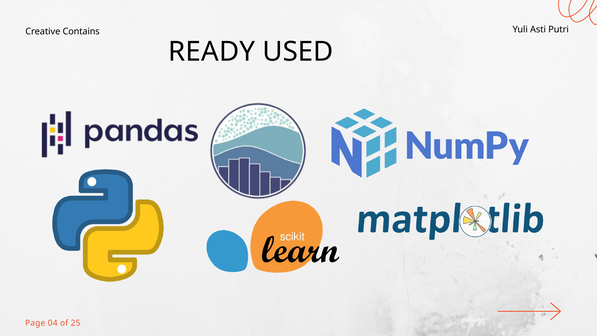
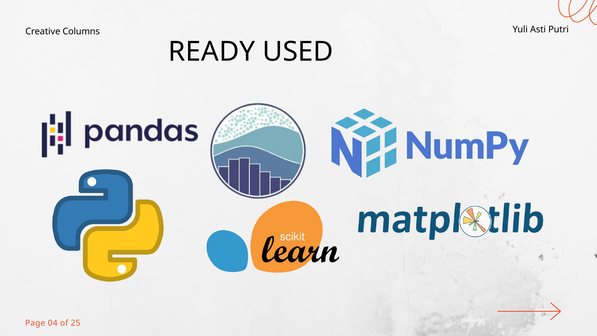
Contains: Contains -> Columns
